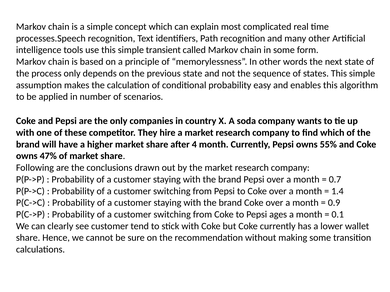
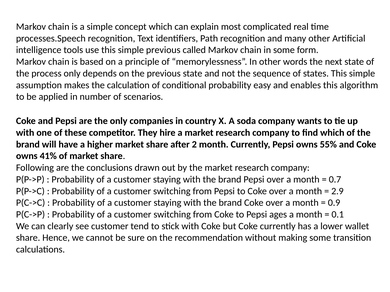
simple transient: transient -> previous
4: 4 -> 2
47%: 47% -> 41%
1.4: 1.4 -> 2.9
